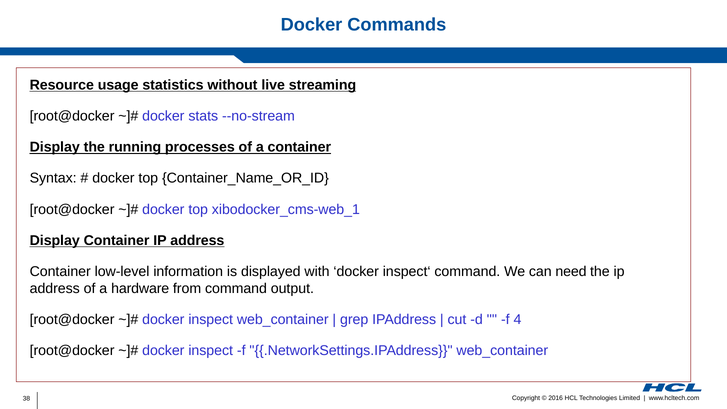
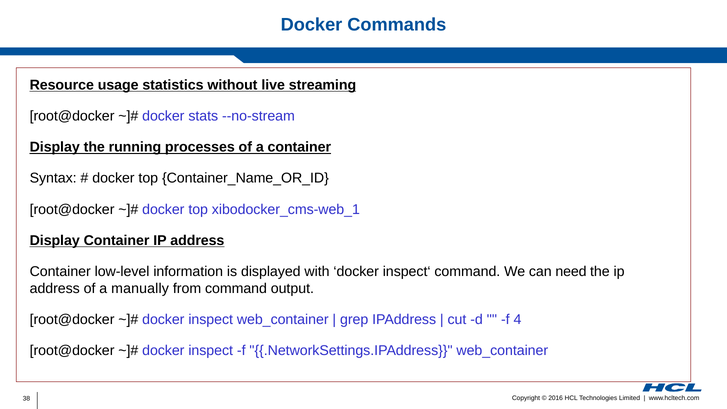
hardware: hardware -> manually
